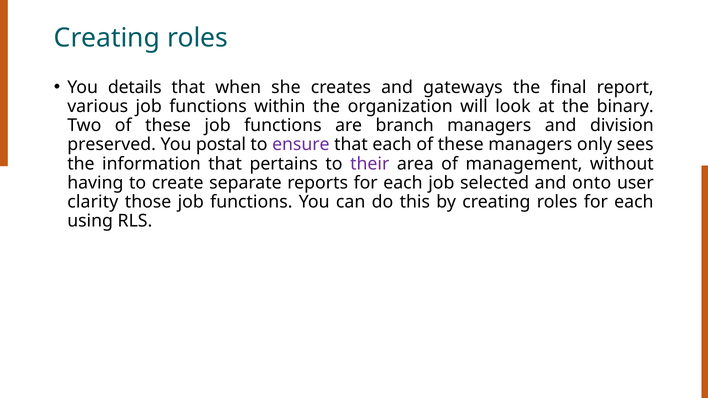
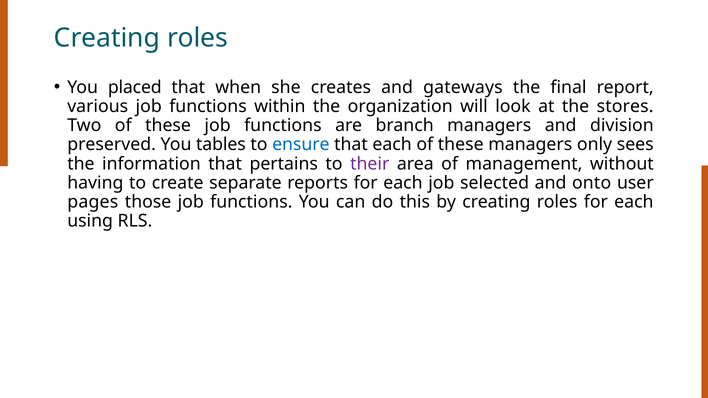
details: details -> placed
binary: binary -> stores
postal: postal -> tables
ensure colour: purple -> blue
clarity: clarity -> pages
